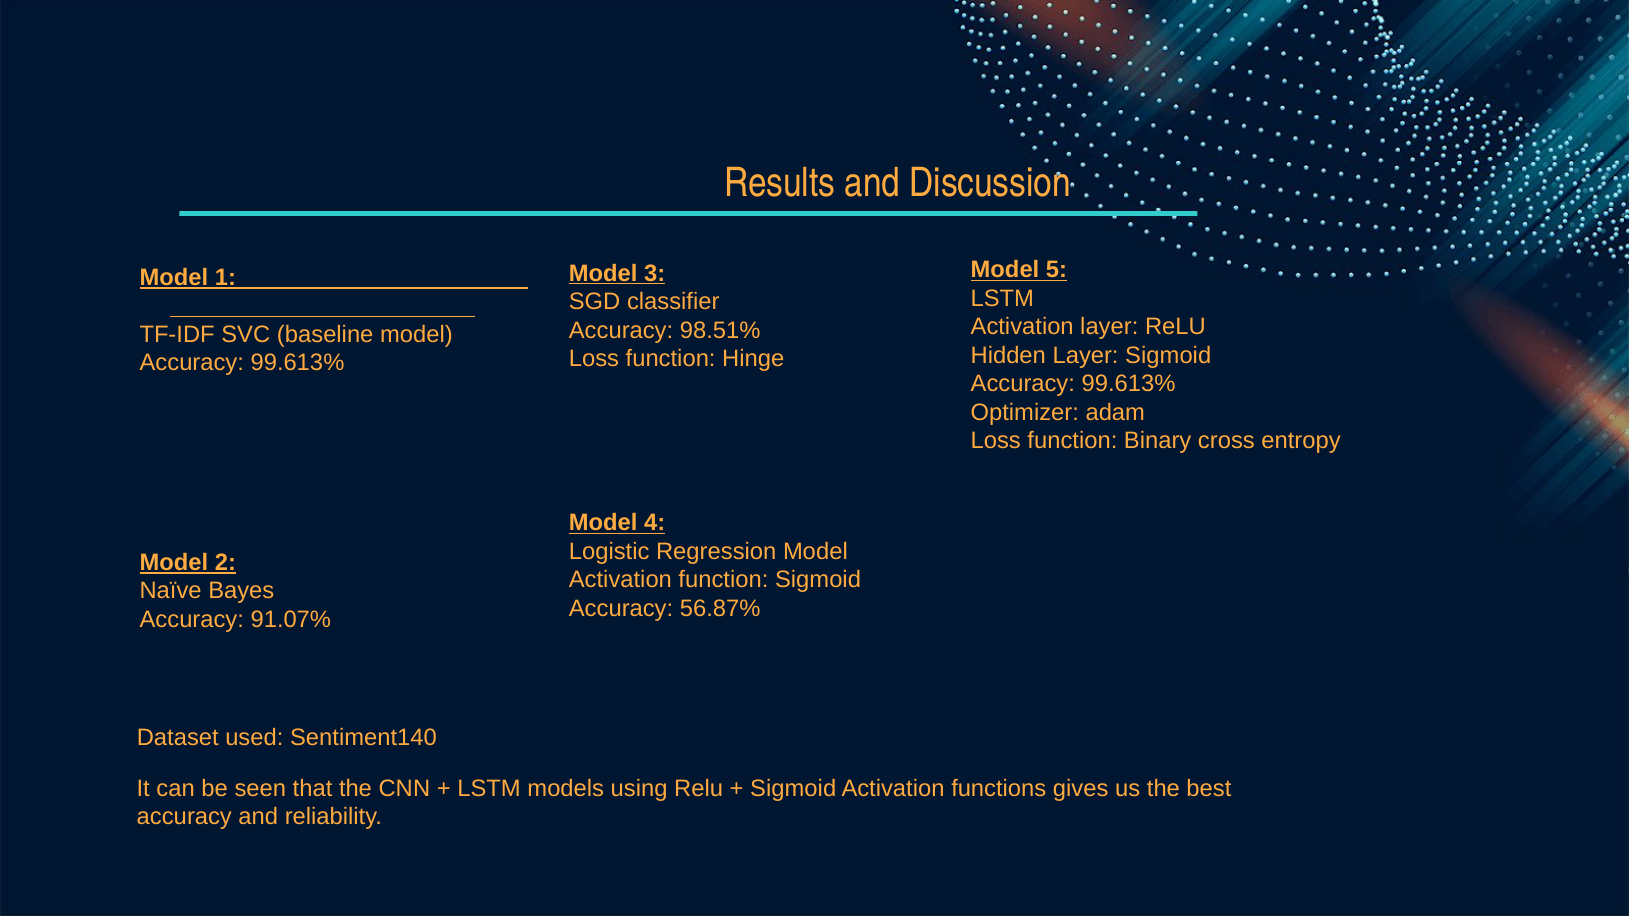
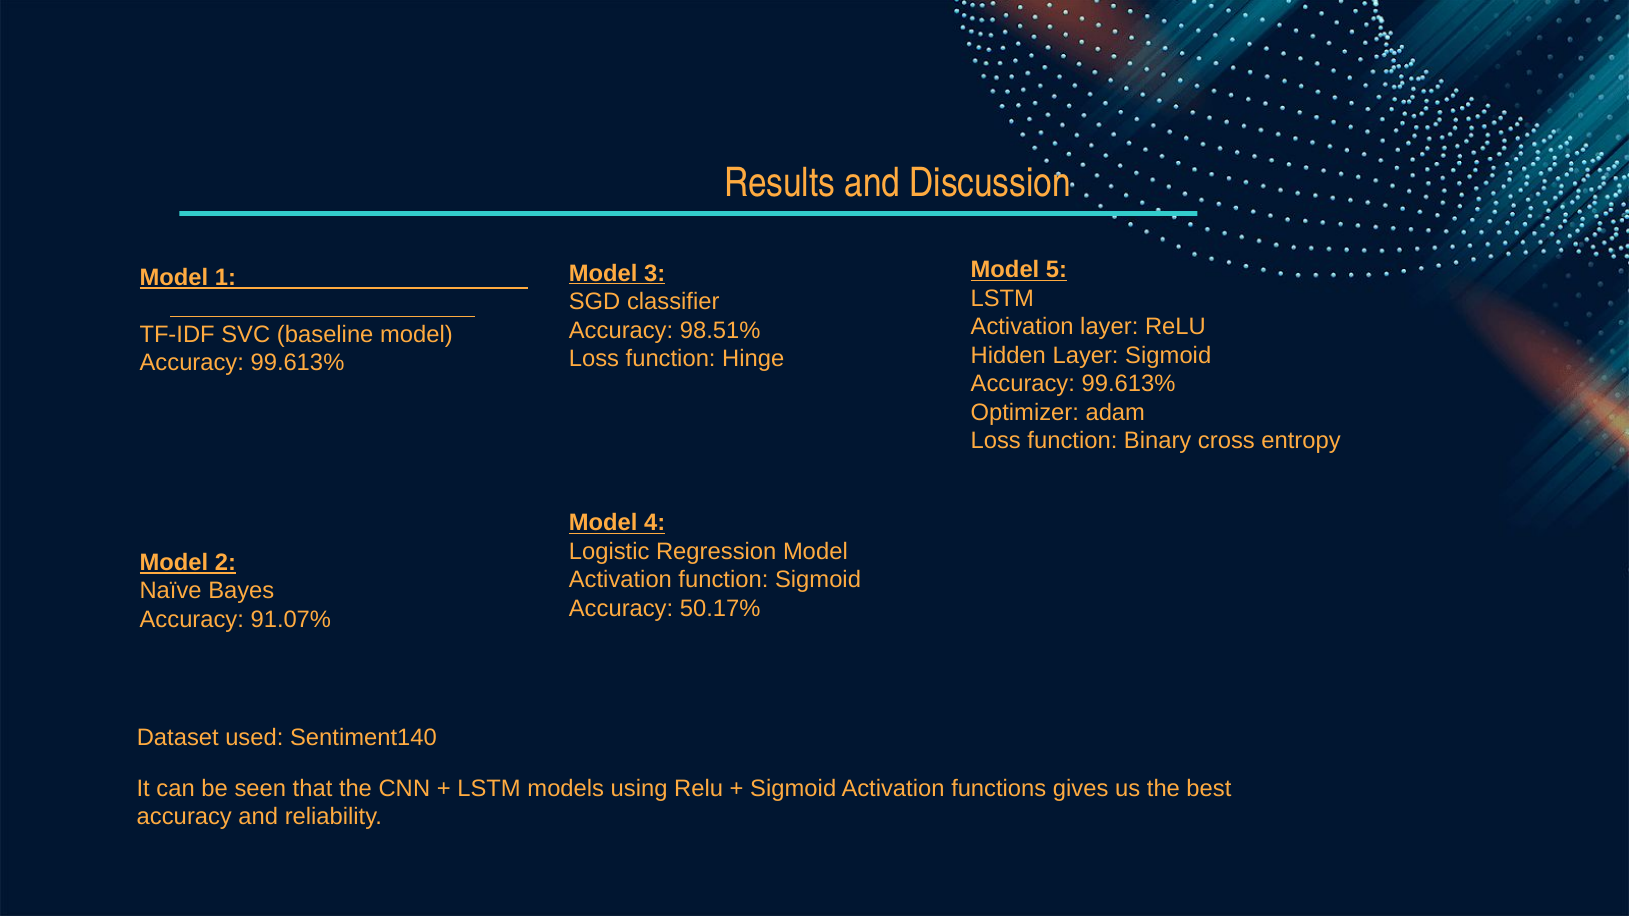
56.87%: 56.87% -> 50.17%
